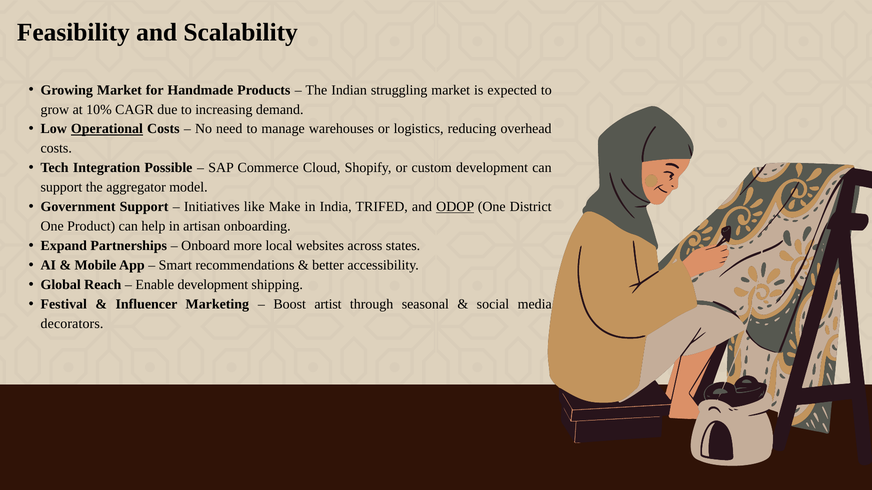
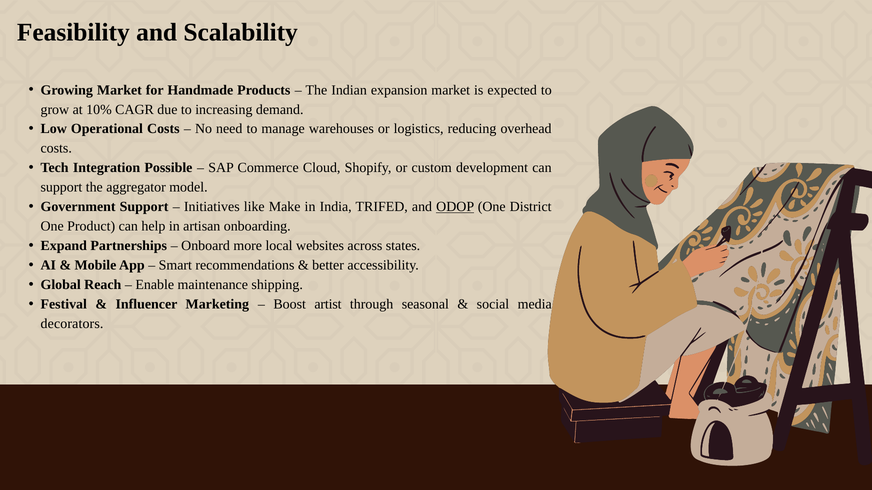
struggling: struggling -> expansion
Operational underline: present -> none
Enable development: development -> maintenance
